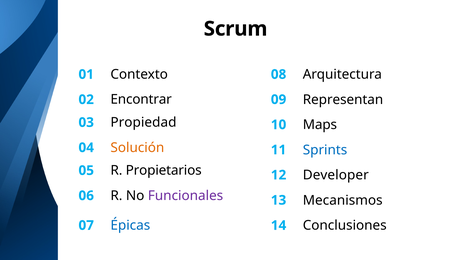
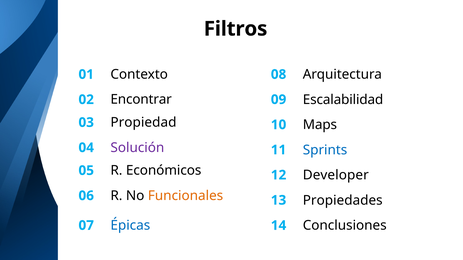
Scrum: Scrum -> Filtros
Representan: Representan -> Escalabilidad
Solución colour: orange -> purple
Propietarios: Propietarios -> Económicos
Funcionales colour: purple -> orange
Mecanismos: Mecanismos -> Propiedades
